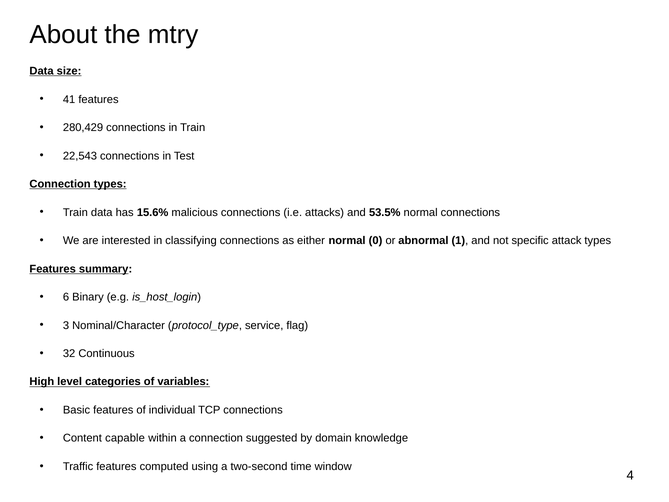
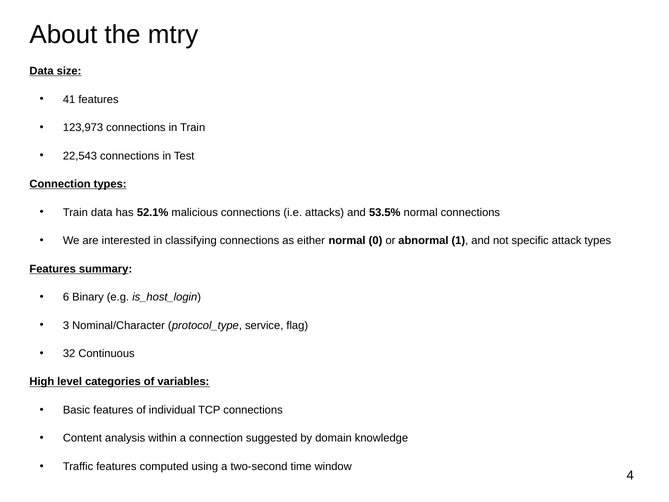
280,429: 280,429 -> 123,973
15.6%: 15.6% -> 52.1%
capable: capable -> analysis
